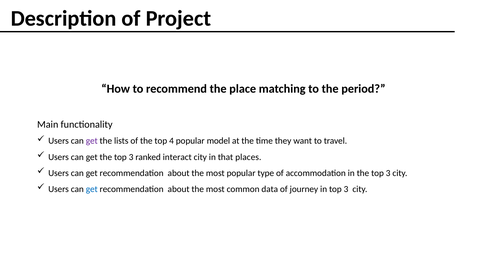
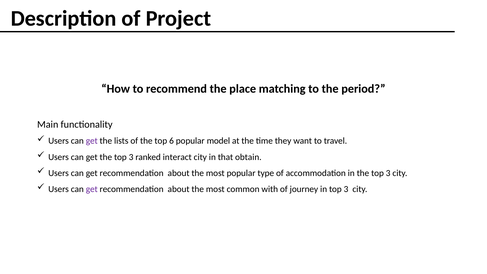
4: 4 -> 6
places: places -> obtain
get at (92, 189) colour: blue -> purple
data: data -> with
